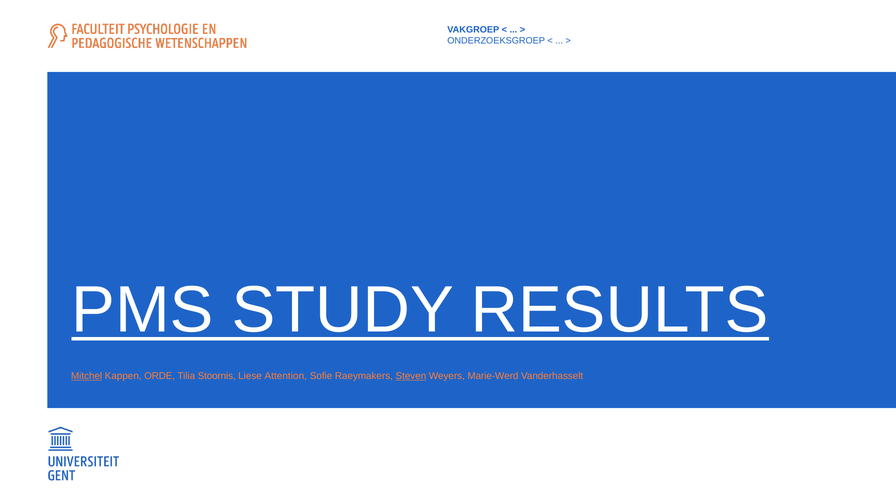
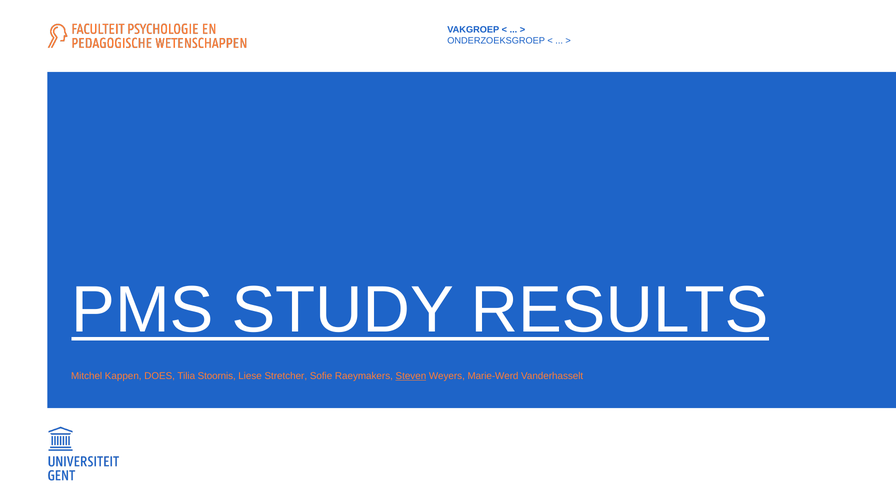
Mitchel underline: present -> none
ORDE: ORDE -> DOES
Attention: Attention -> Stretcher
